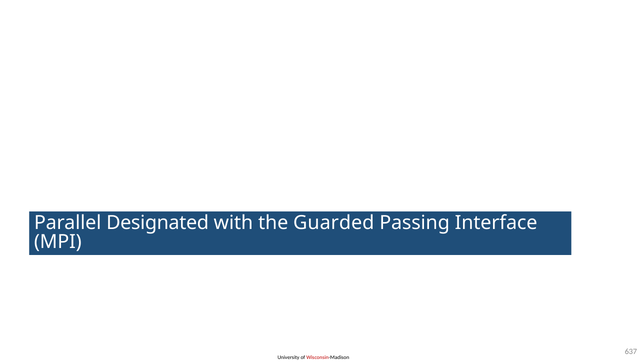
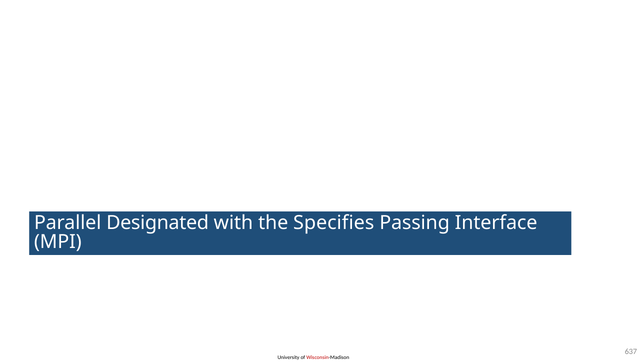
Guarded: Guarded -> Specifies
